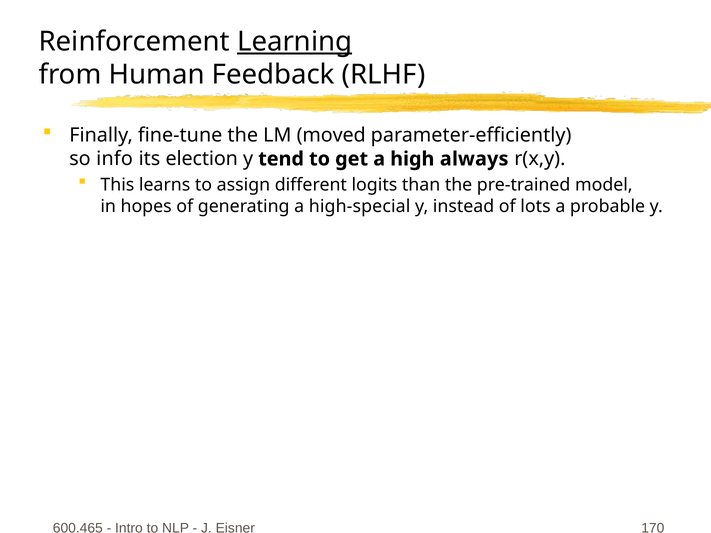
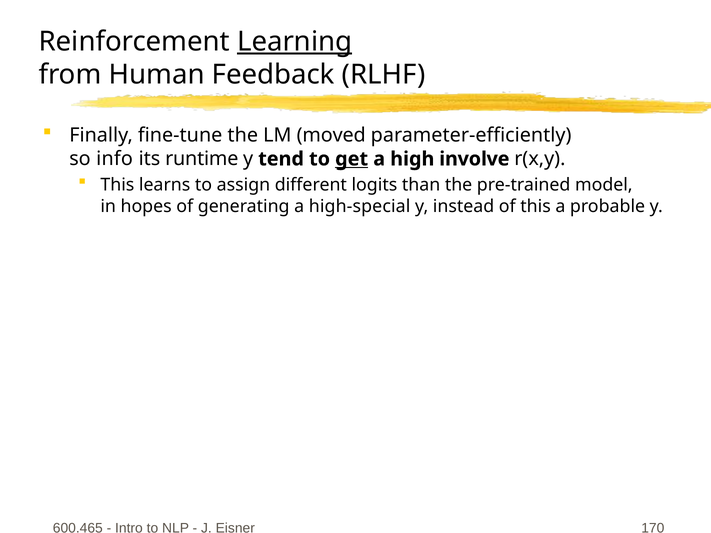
election: election -> runtime
get underline: none -> present
always: always -> involve
of lots: lots -> this
